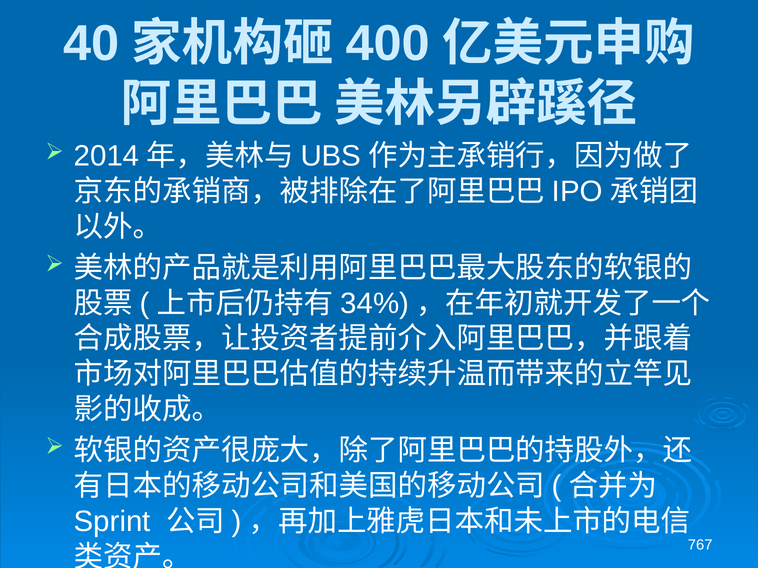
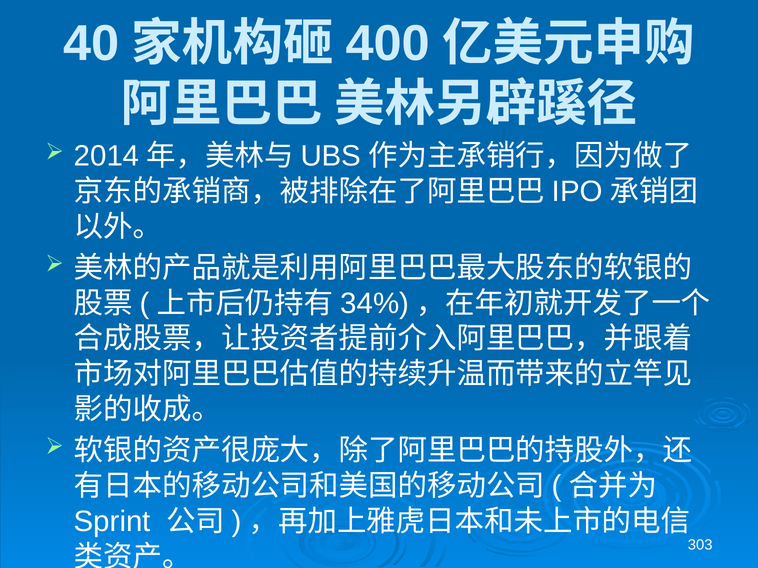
767: 767 -> 303
